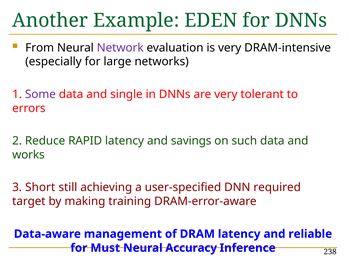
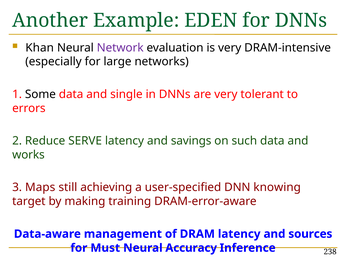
From: From -> Khan
Some colour: purple -> black
RAPID: RAPID -> SERVE
Short: Short -> Maps
required: required -> knowing
reliable: reliable -> sources
